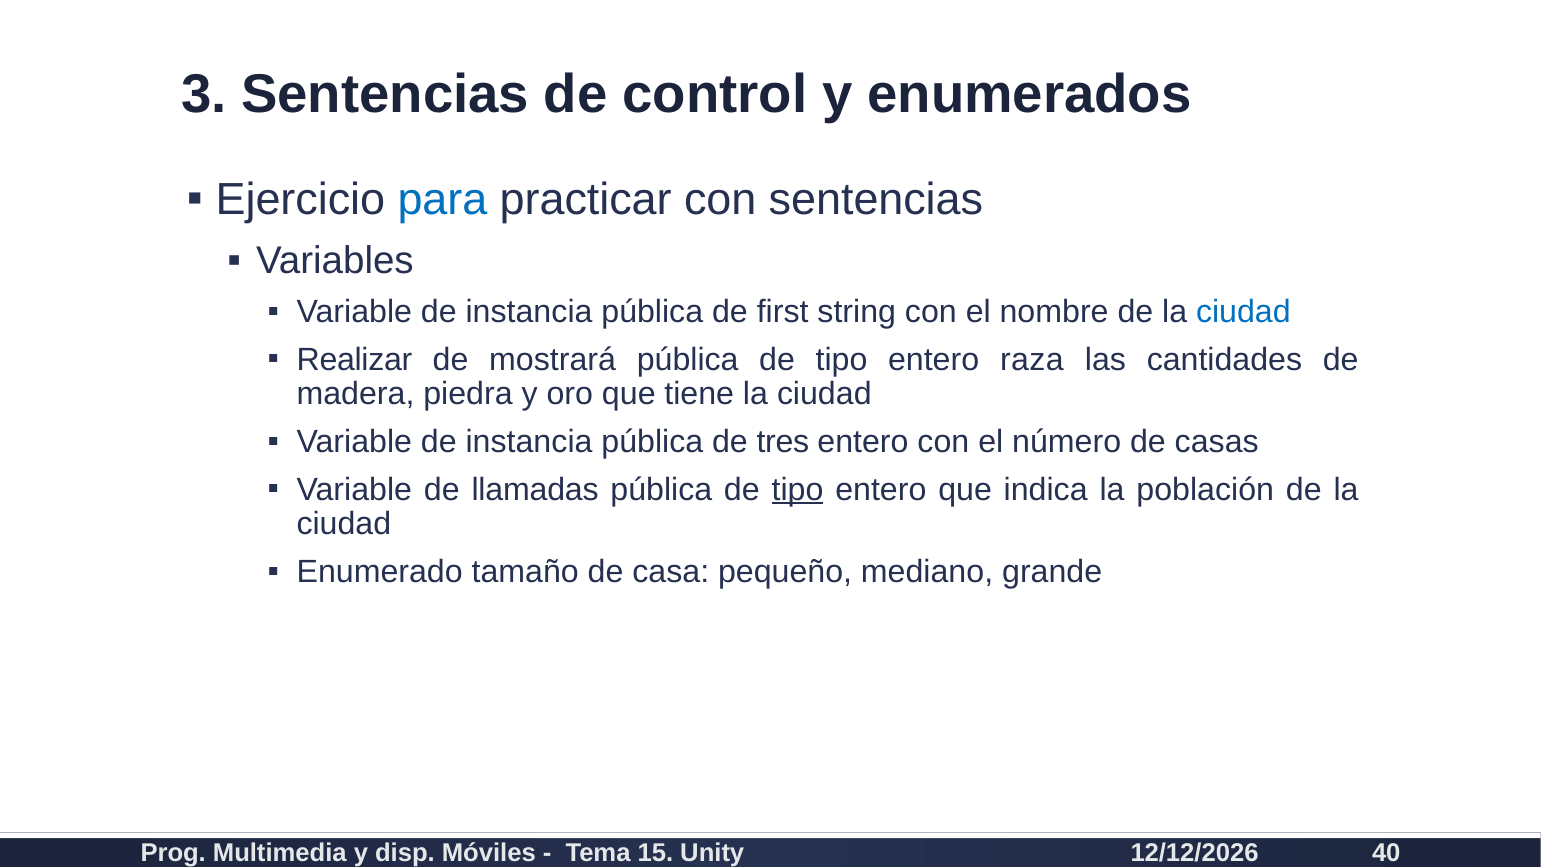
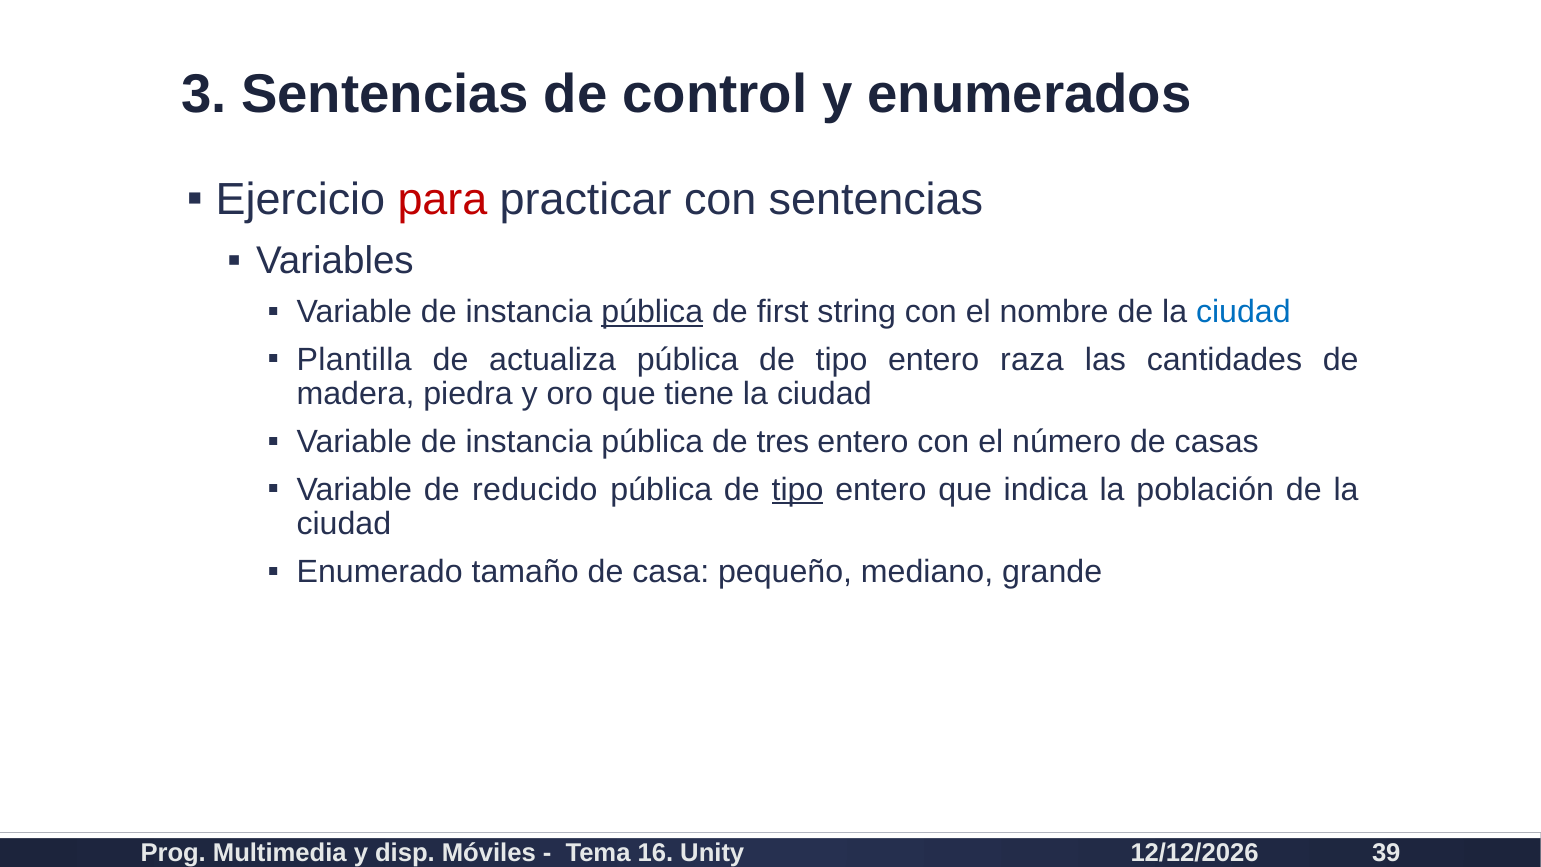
para colour: blue -> red
pública at (652, 312) underline: none -> present
Realizar: Realizar -> Plantilla
mostrará: mostrará -> actualiza
llamadas: llamadas -> reducido
15: 15 -> 16
40: 40 -> 39
